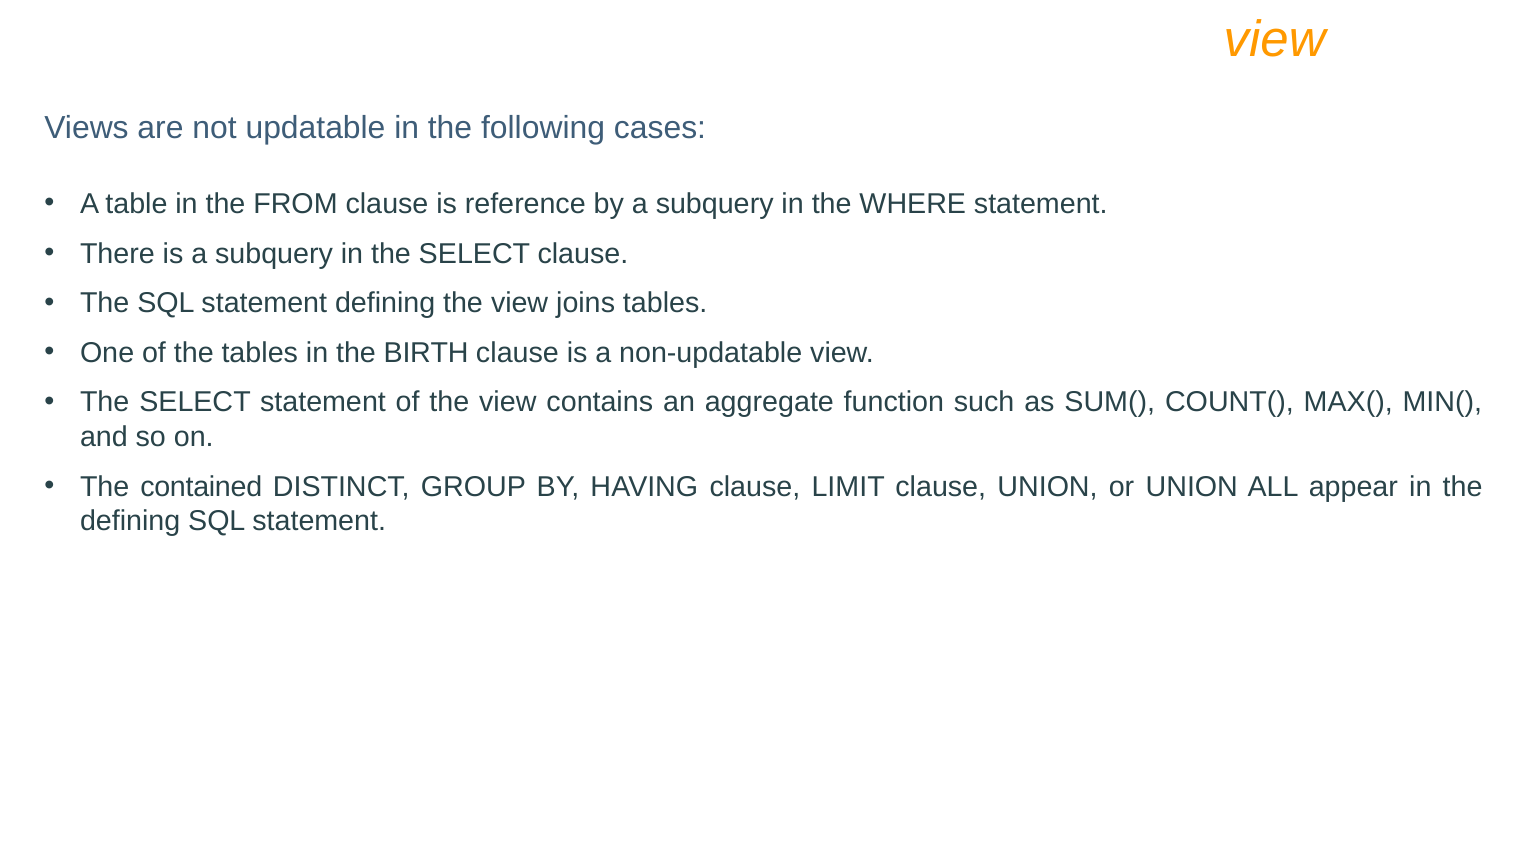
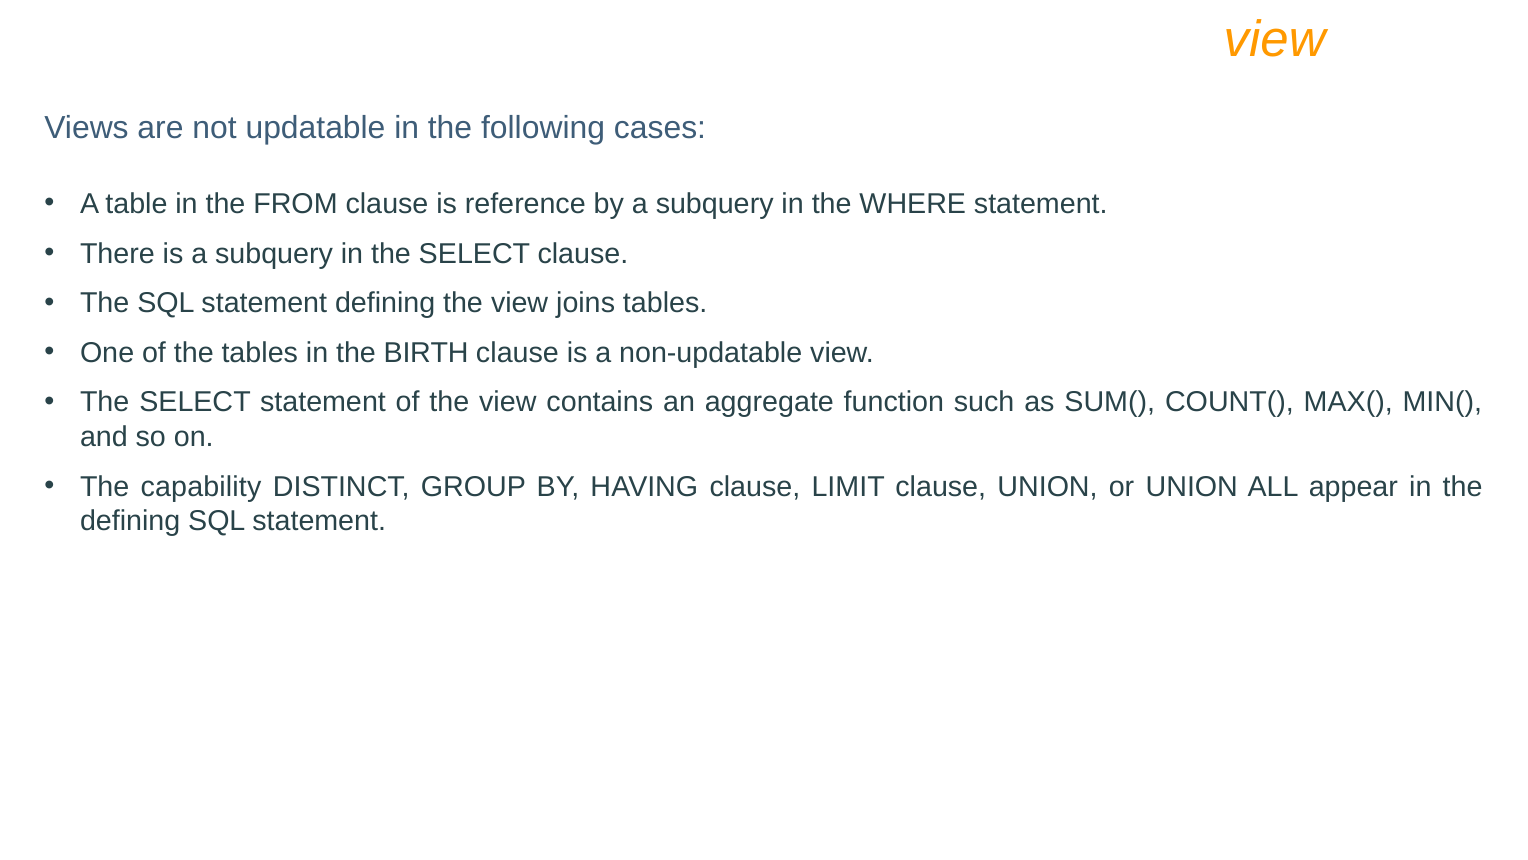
contained: contained -> capability
